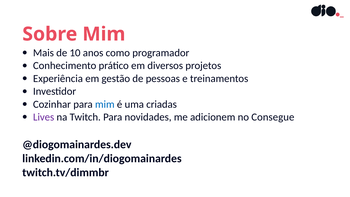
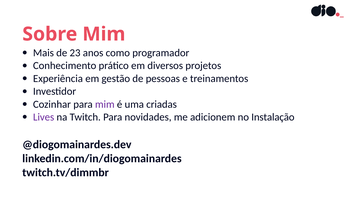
10: 10 -> 23
mim at (105, 104) colour: blue -> purple
Consegue: Consegue -> Instalação
